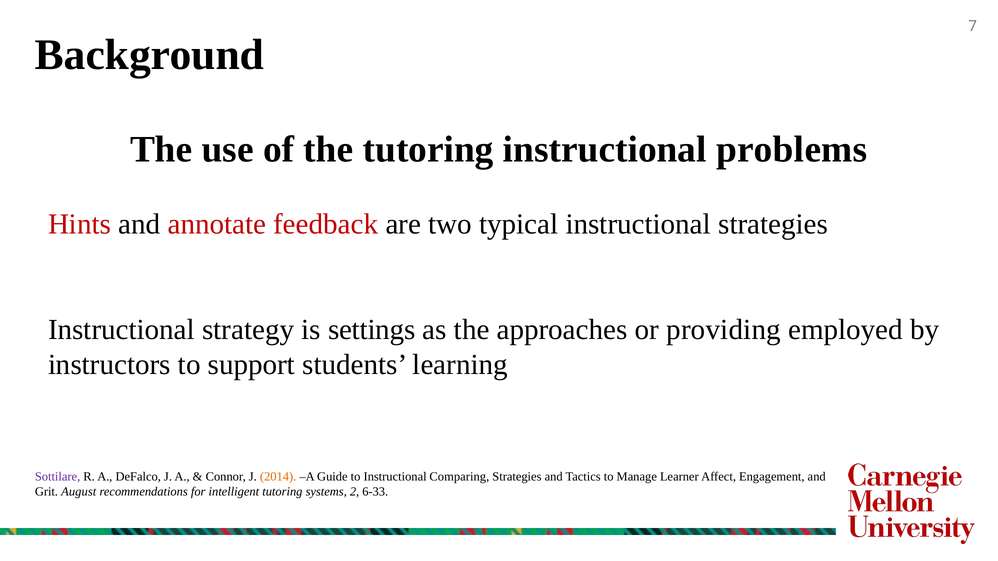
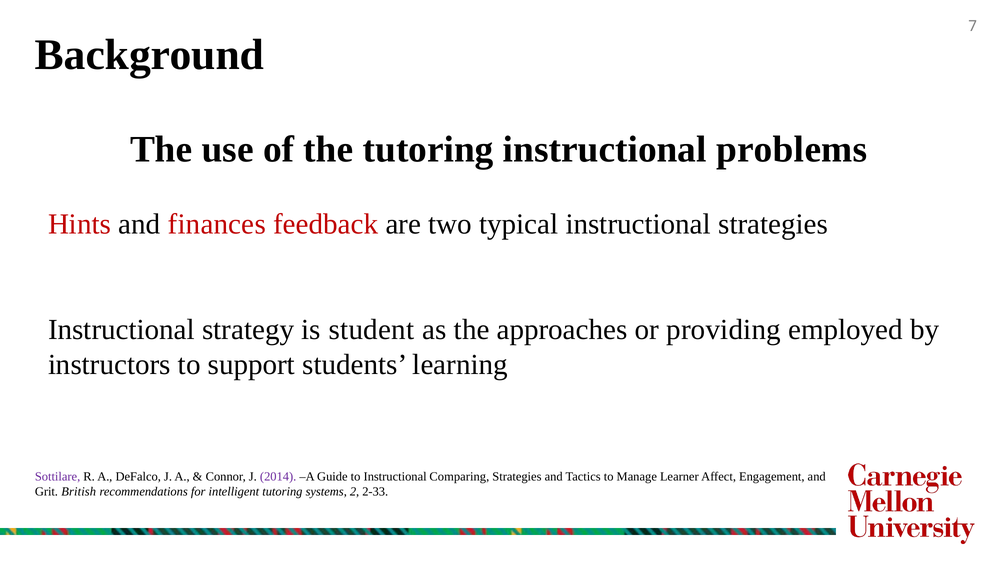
annotate: annotate -> finances
settings: settings -> student
2014 colour: orange -> purple
August: August -> British
6-33: 6-33 -> 2-33
